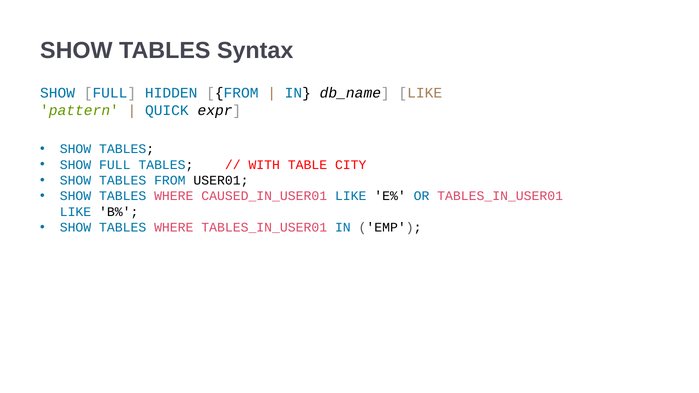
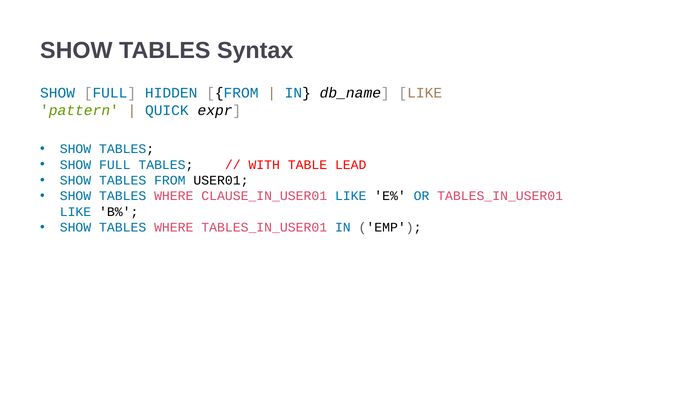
CITY: CITY -> LEAD
CAUSED_IN_USER01: CAUSED_IN_USER01 -> CLAUSE_IN_USER01
